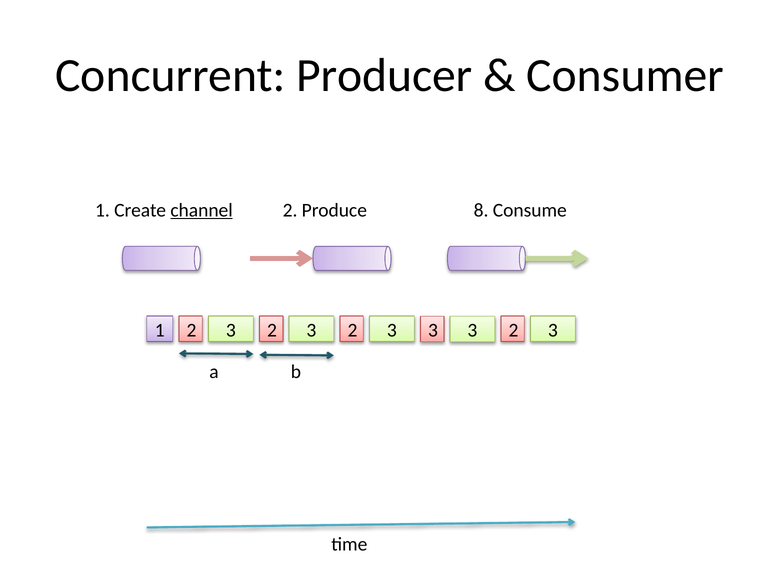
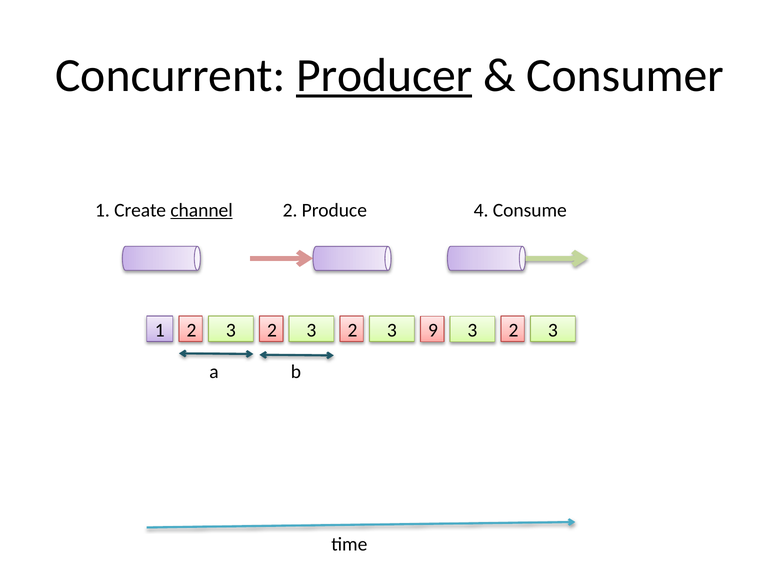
Producer underline: none -> present
8: 8 -> 4
3 at (433, 330): 3 -> 9
